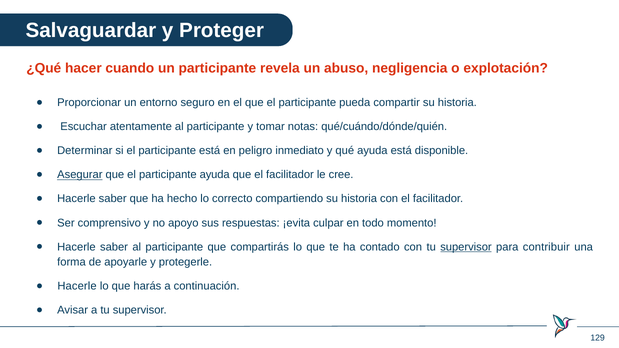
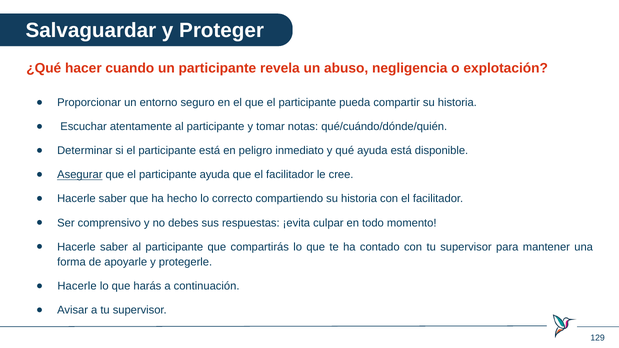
apoyo: apoyo -> debes
supervisor at (466, 247) underline: present -> none
contribuir: contribuir -> mantener
